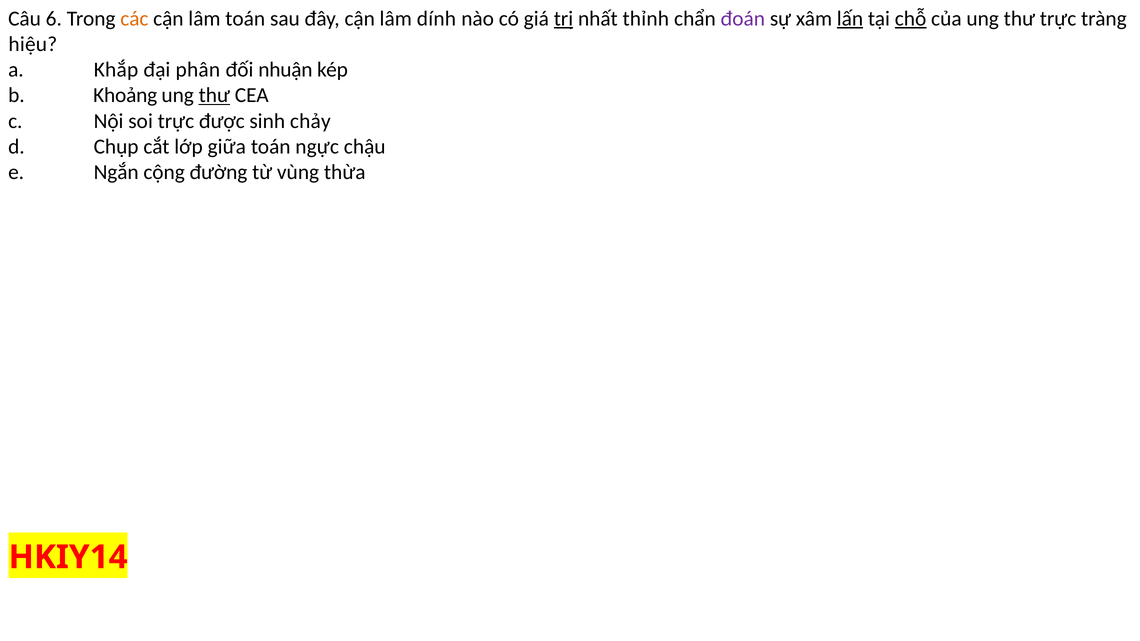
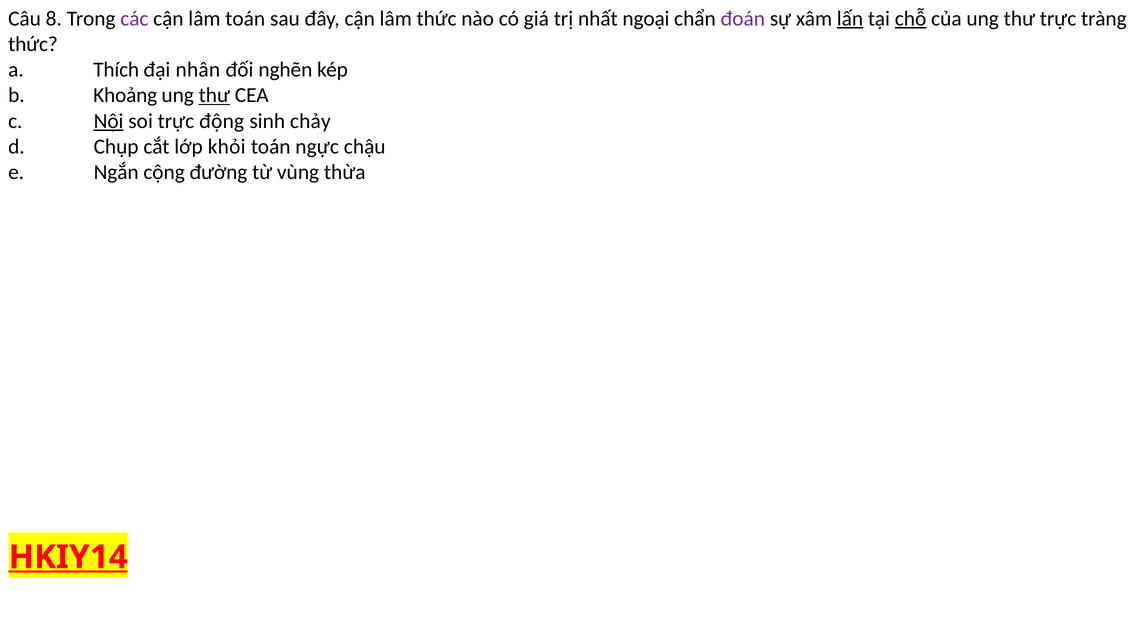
6: 6 -> 8
các colour: orange -> purple
lâm dính: dính -> thức
trị underline: present -> none
thỉnh: thỉnh -> ngoại
hiệu at (33, 44): hiệu -> thức
Khắp: Khắp -> Thích
phân: phân -> nhân
nhuận: nhuận -> nghẽn
Nội underline: none -> present
được: được -> động
giữa: giữa -> khỏi
HKIY14 underline: none -> present
